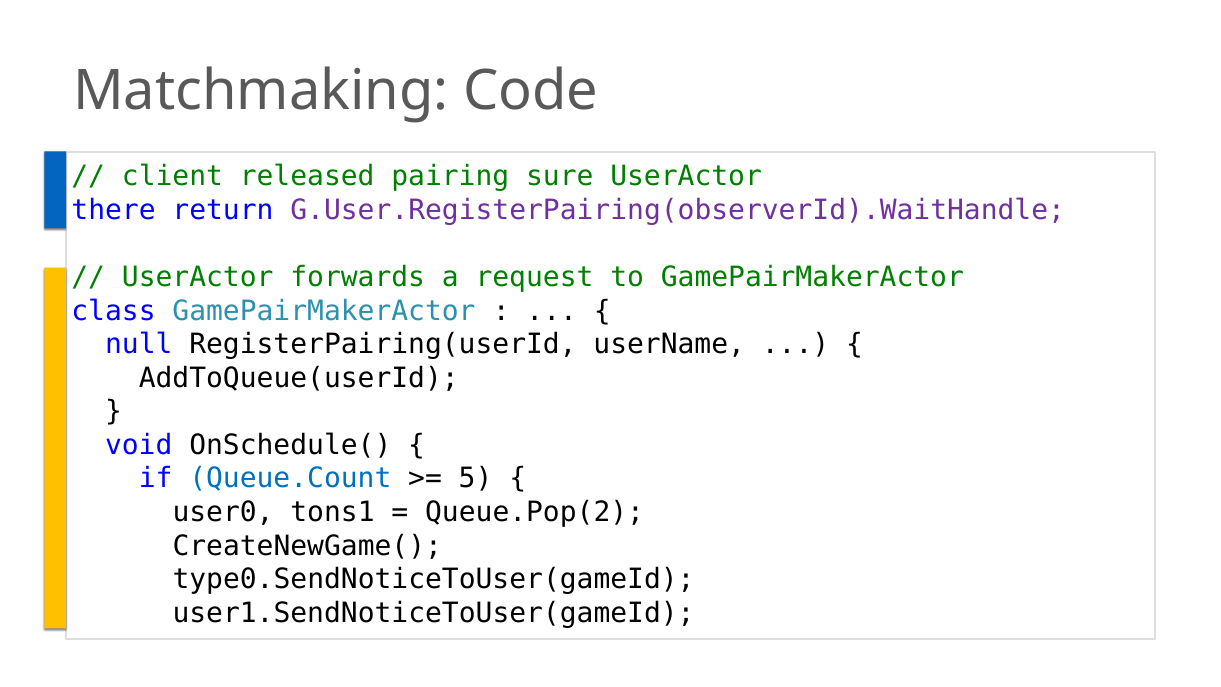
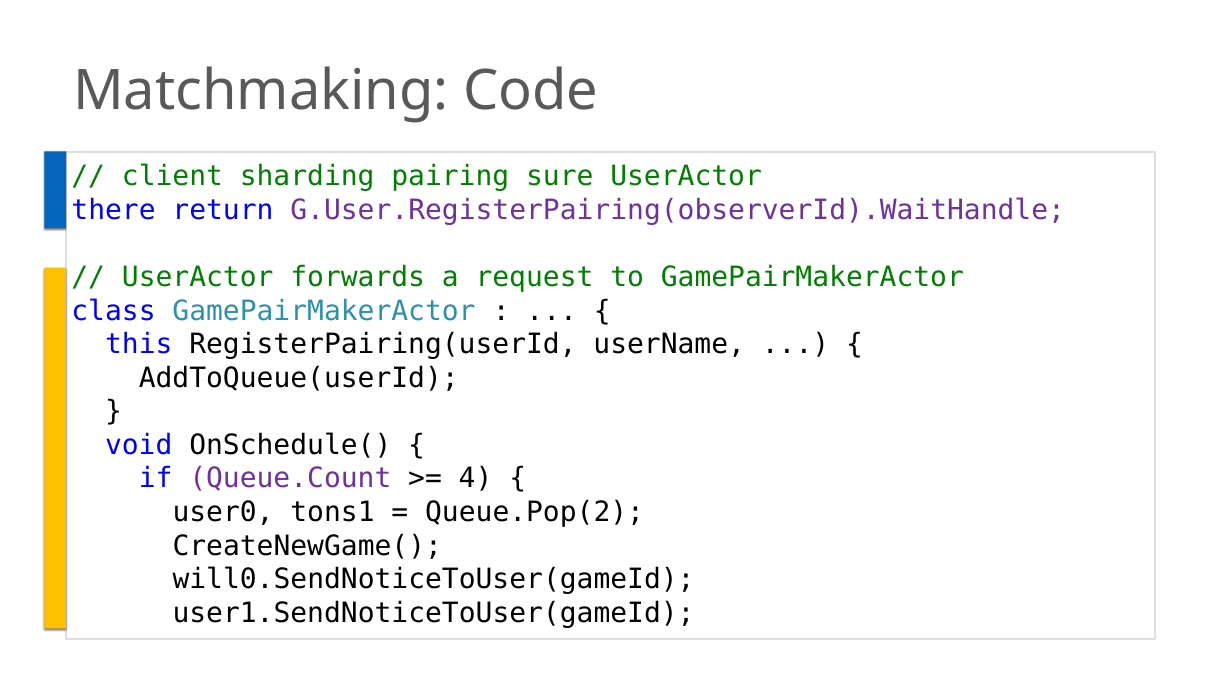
released: released -> sharding
null: null -> this
Queue.Count colour: blue -> purple
5: 5 -> 4
type0.SendNoticeToUser(gameId: type0.SendNoticeToUser(gameId -> will0.SendNoticeToUser(gameId
